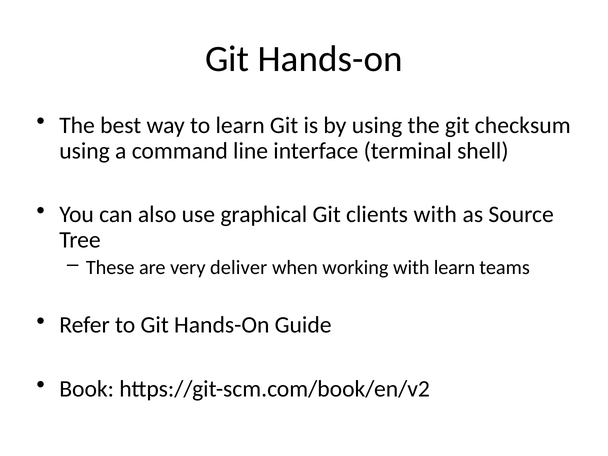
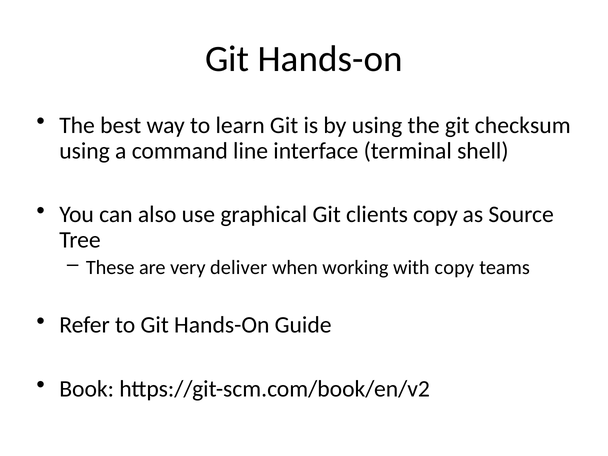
clients with: with -> copy
with learn: learn -> copy
